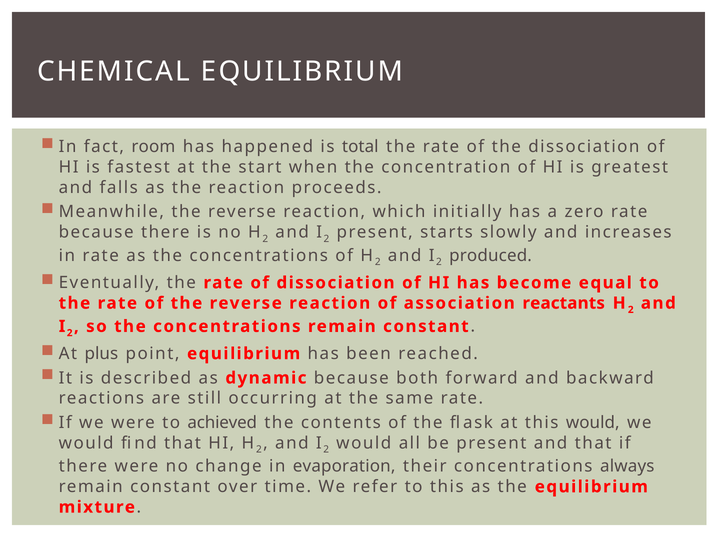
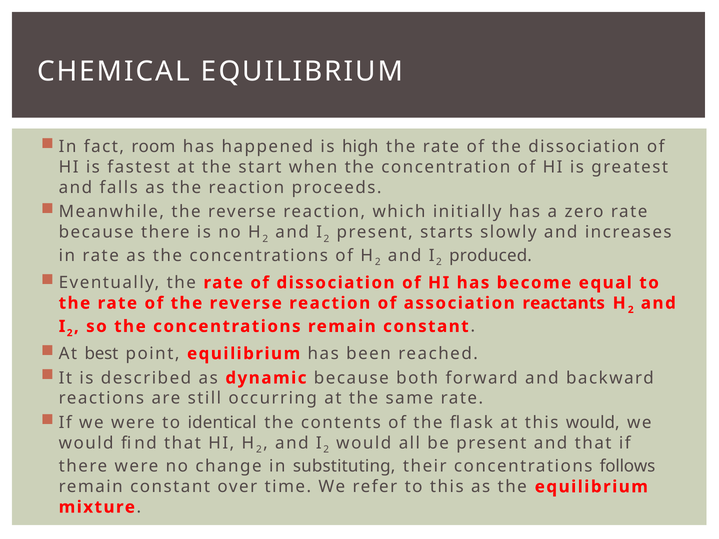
total: total -> high
plus: plus -> best
achieved: achieved -> identical
evaporation: evaporation -> substituting
always: always -> follows
